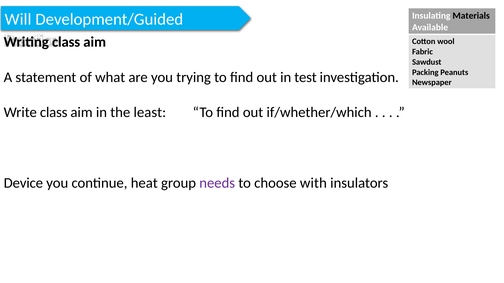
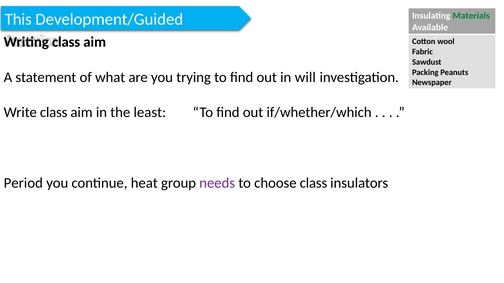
Materials colour: black -> green
Will: Will -> This
test: test -> will
Device: Device -> Period
choose with: with -> class
